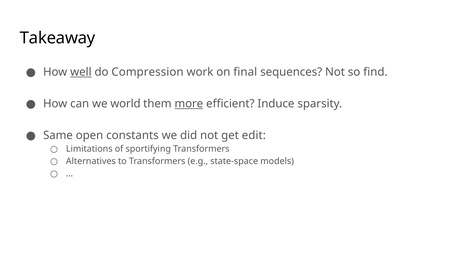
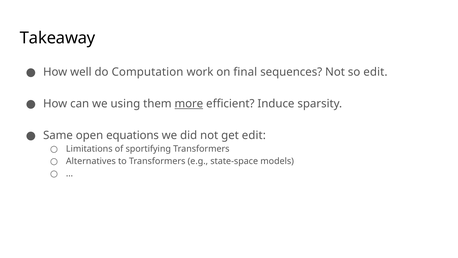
well underline: present -> none
Compression: Compression -> Computation
so find: find -> edit
world: world -> using
constants: constants -> equations
